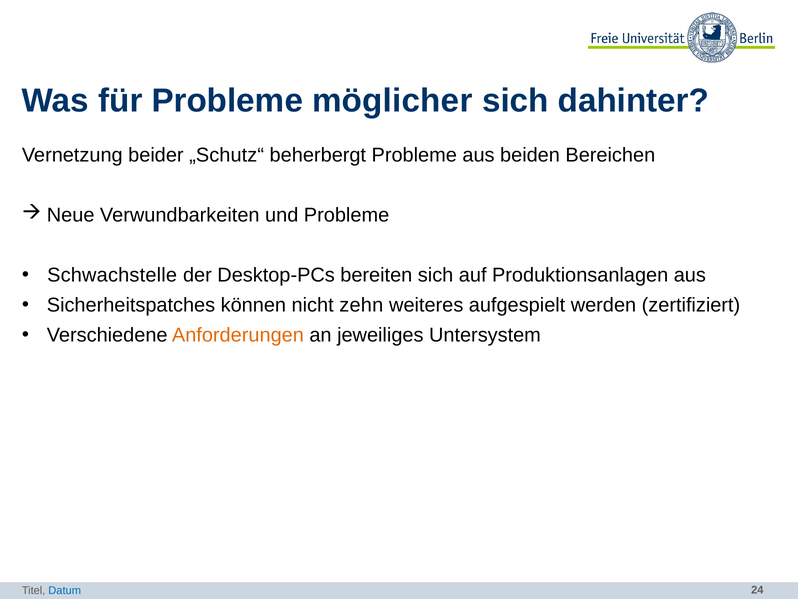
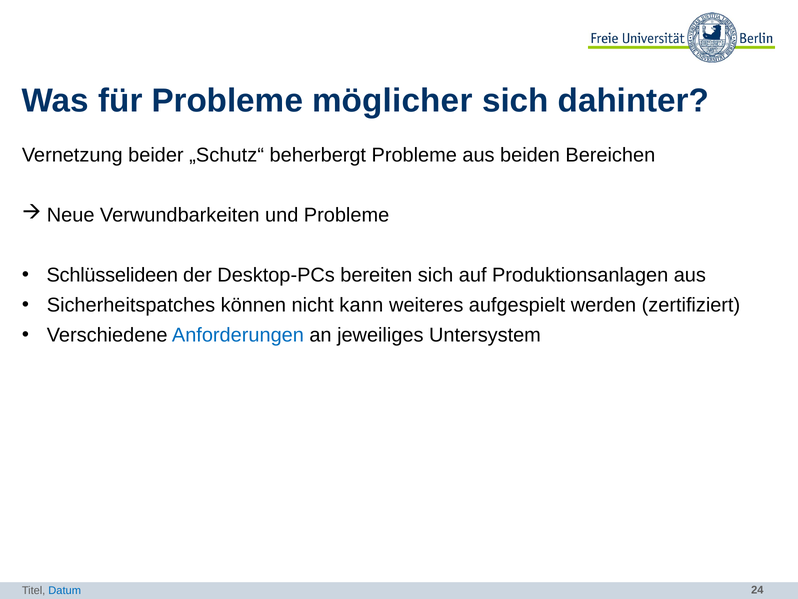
Schwachstelle: Schwachstelle -> Schlüsselideen
zehn: zehn -> kann
Anforderungen colour: orange -> blue
